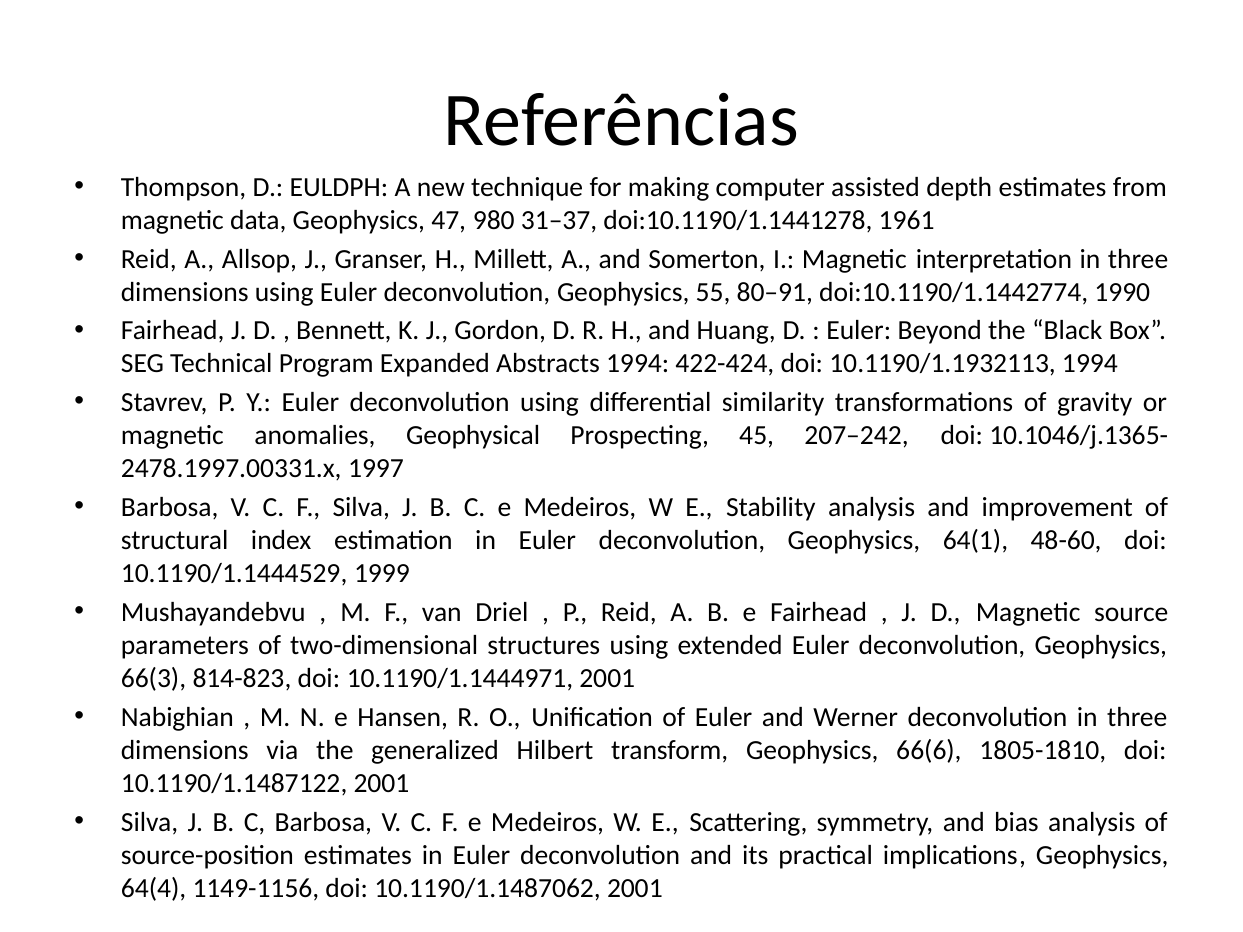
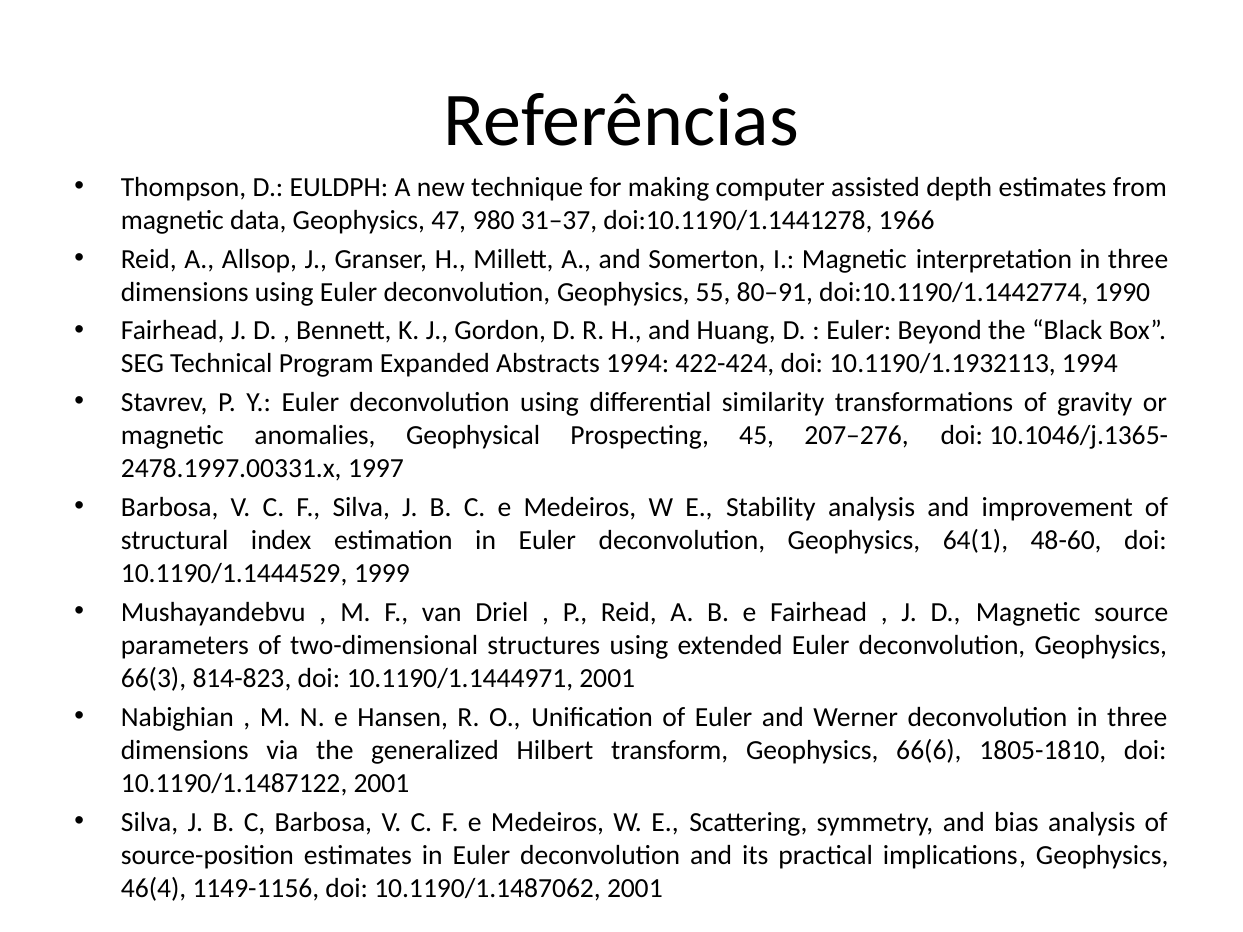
1961: 1961 -> 1966
207–242: 207–242 -> 207–276
64(4: 64(4 -> 46(4
